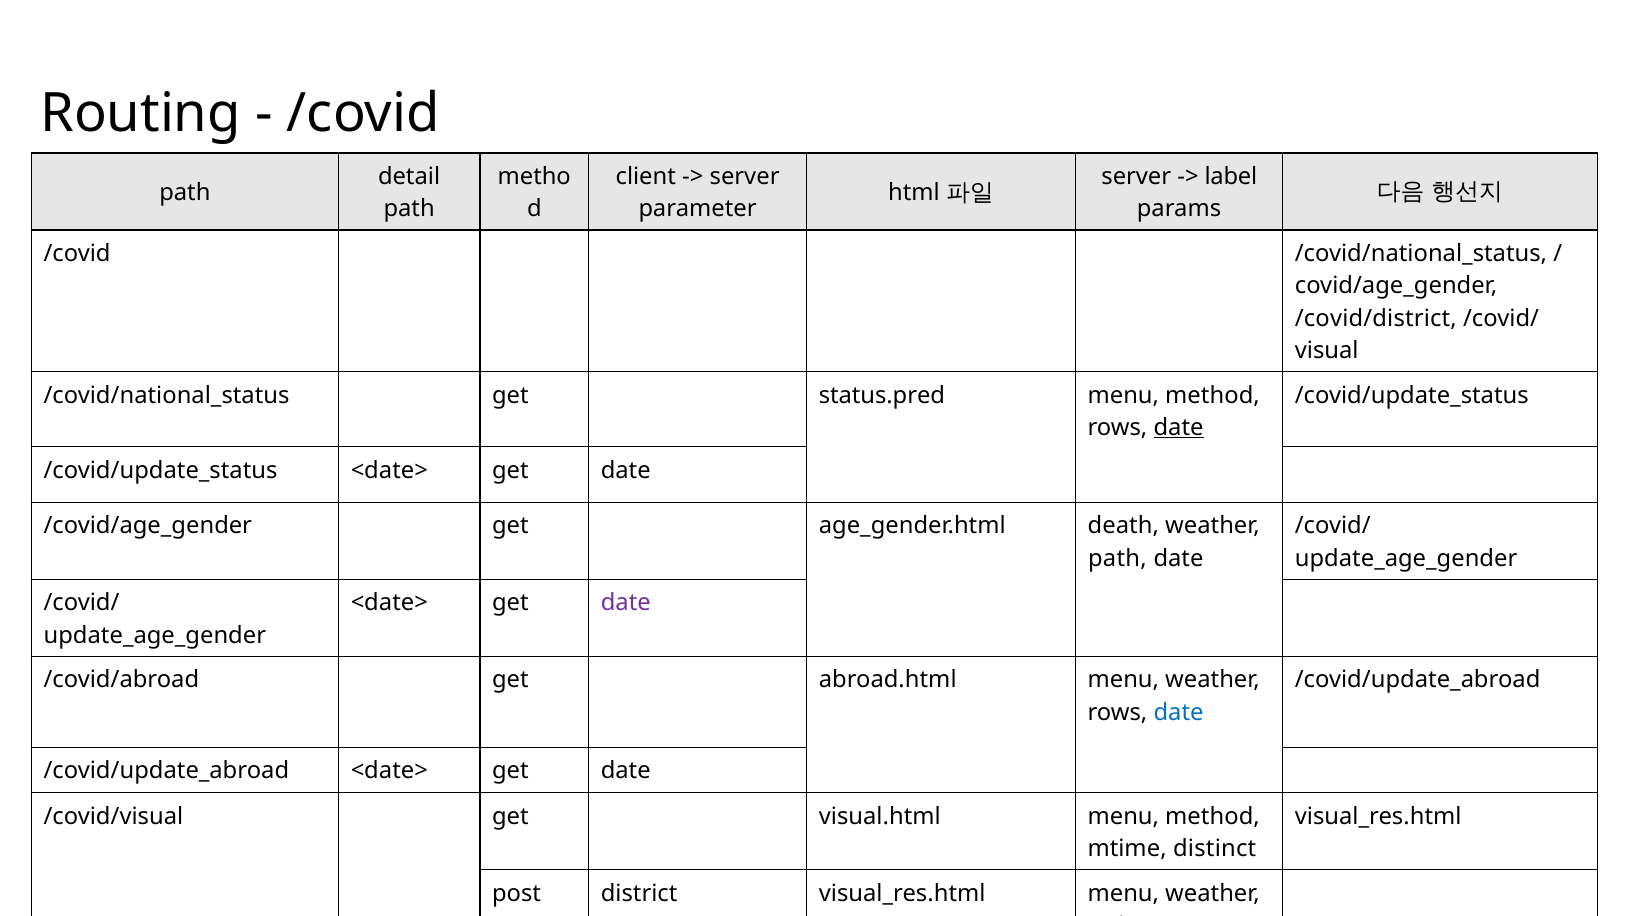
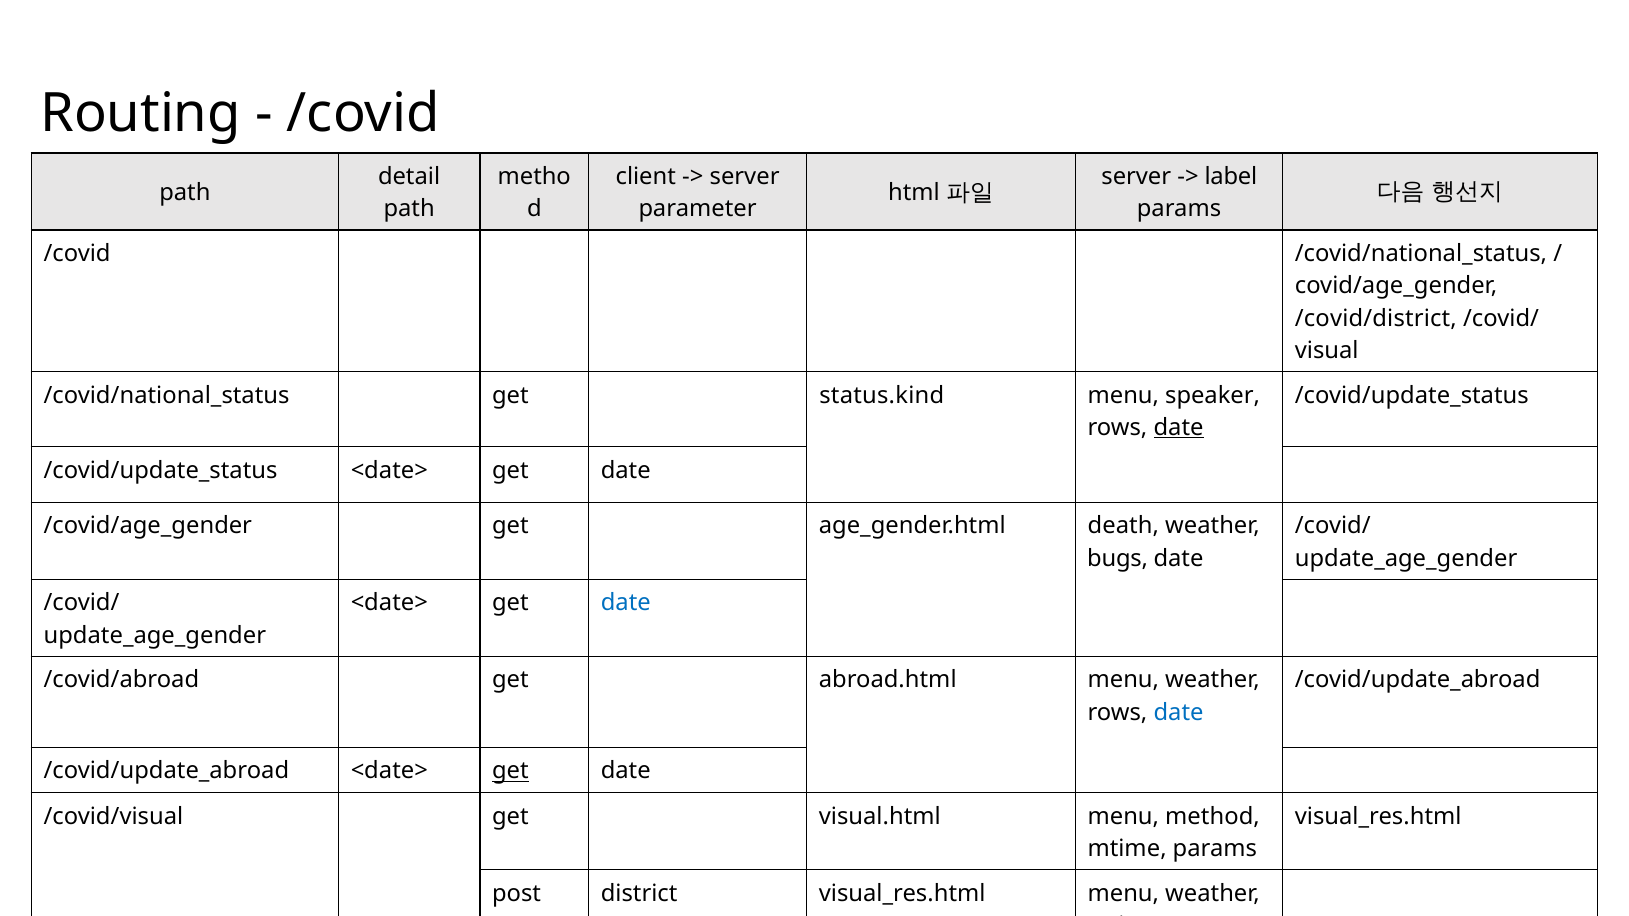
status.pred: status.pred -> status.kind
method at (1212, 395): method -> speaker
path at (1117, 559): path -> bugs
date at (626, 603) colour: purple -> blue
get at (510, 771) underline: none -> present
mtime distinct: distinct -> params
